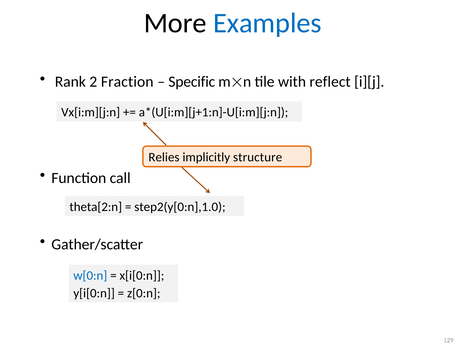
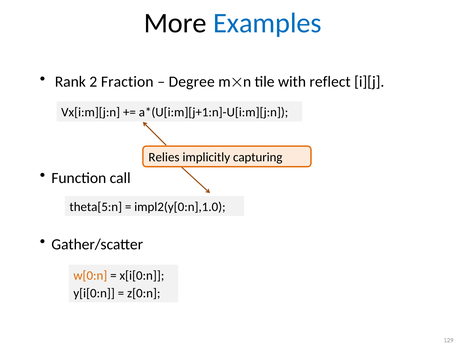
Specific: Specific -> Degree
structure: structure -> capturing
theta[2:n: theta[2:n -> theta[5:n
step2(y[0:n],1.0: step2(y[0:n],1.0 -> impl2(y[0:n],1.0
w[0:n colour: blue -> orange
